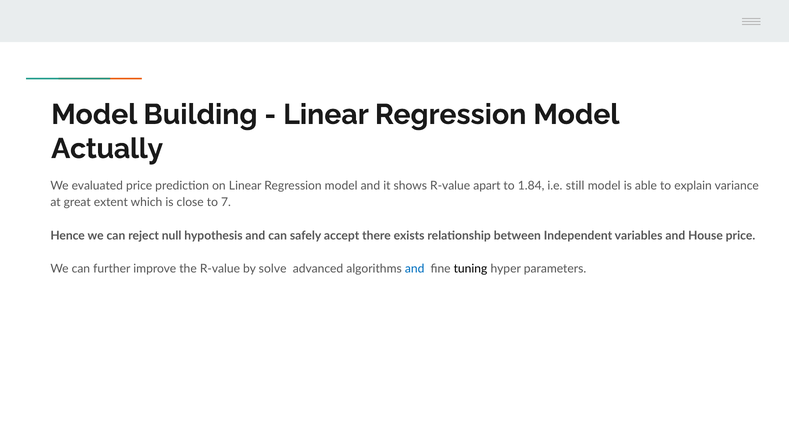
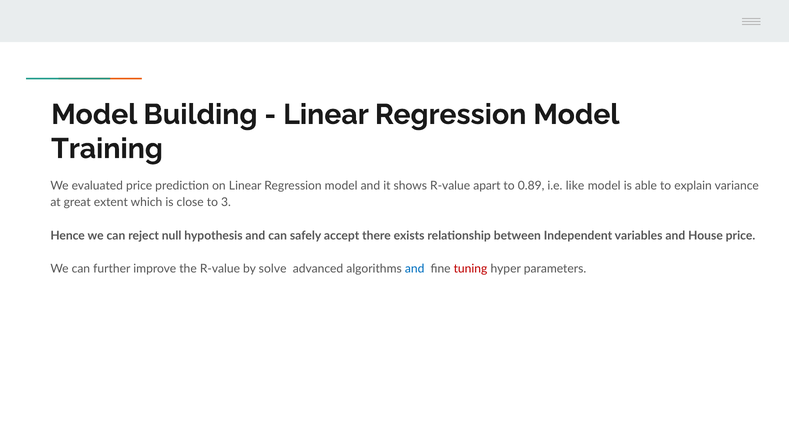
Actually: Actually -> Training
1.84: 1.84 -> 0.89
still: still -> like
7: 7 -> 3
tuning colour: black -> red
